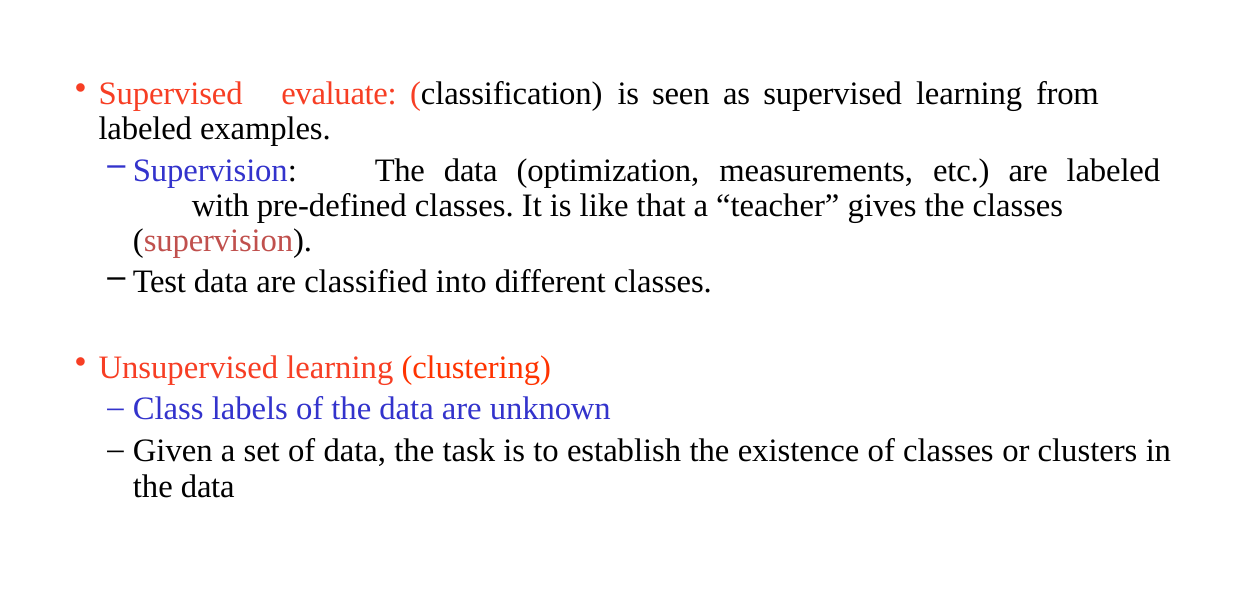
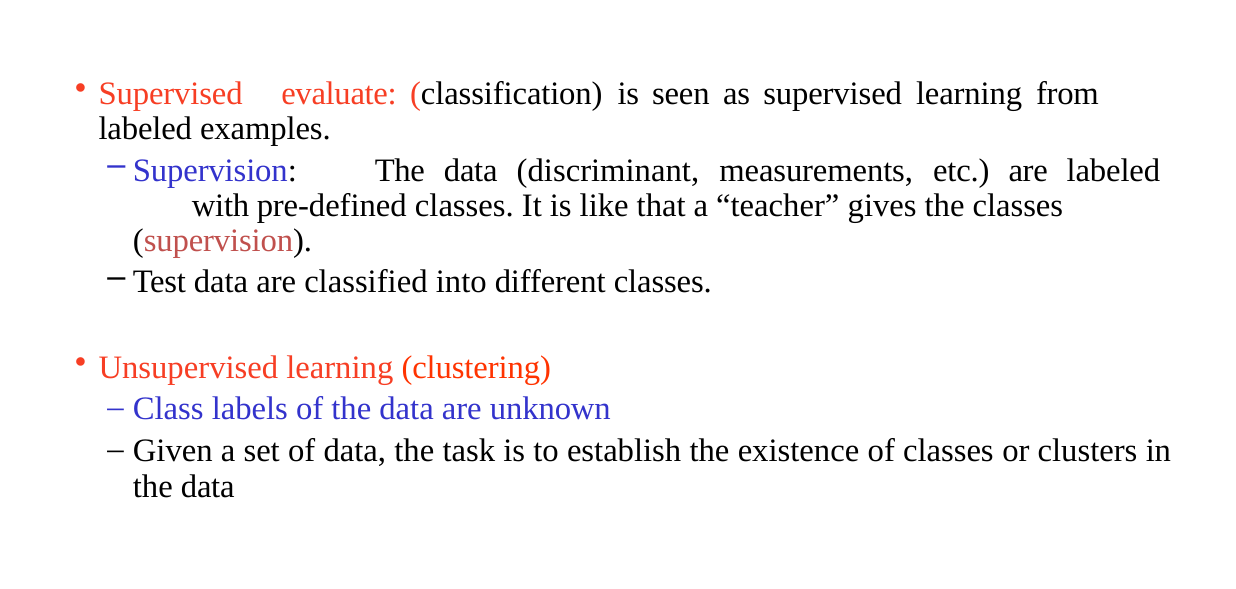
optimization: optimization -> discriminant
